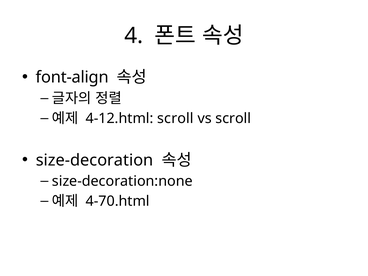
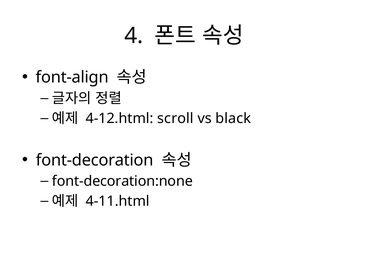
vs scroll: scroll -> black
size-decoration: size-decoration -> font-decoration
size-decoration:none: size-decoration:none -> font-decoration:none
4-70.html: 4-70.html -> 4-11.html
